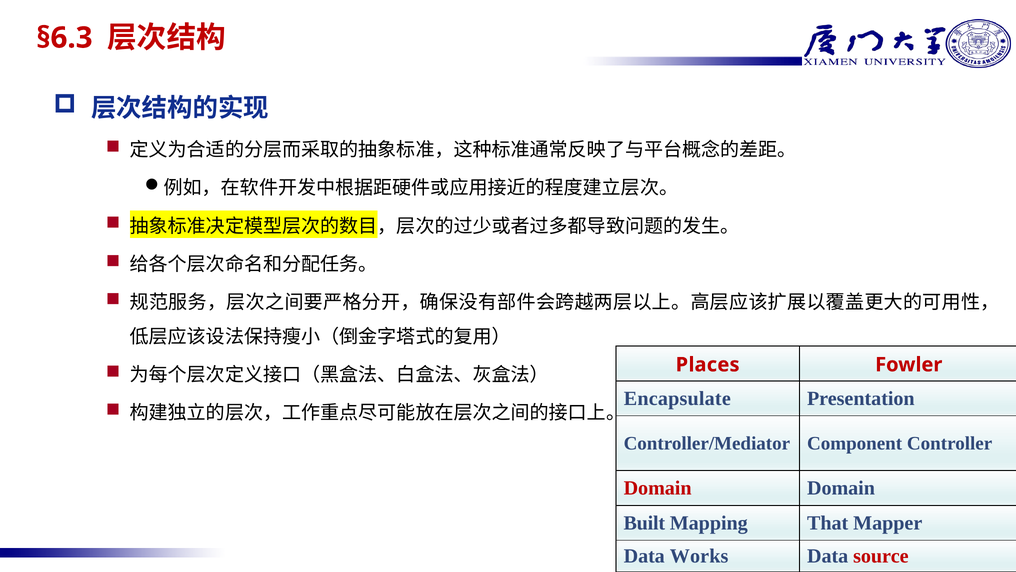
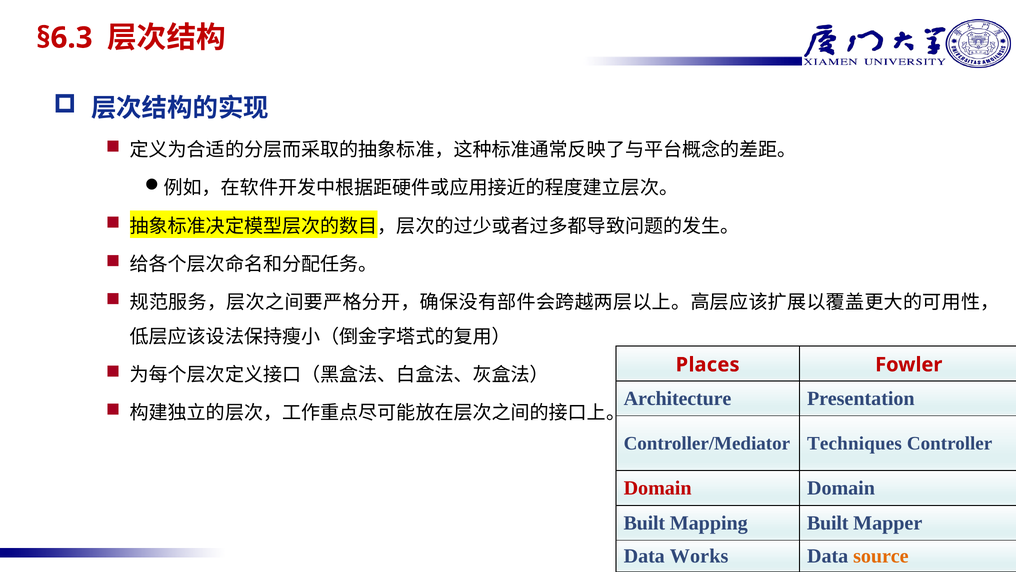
Encapsulate: Encapsulate -> Architecture
Component: Component -> Techniques
Mapping That: That -> Built
source colour: red -> orange
